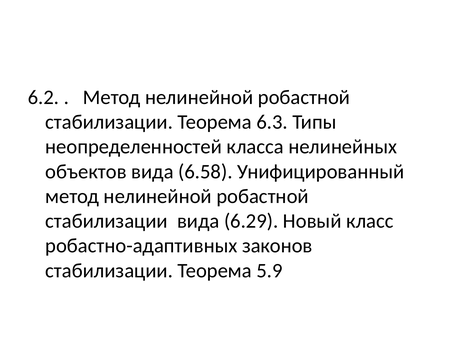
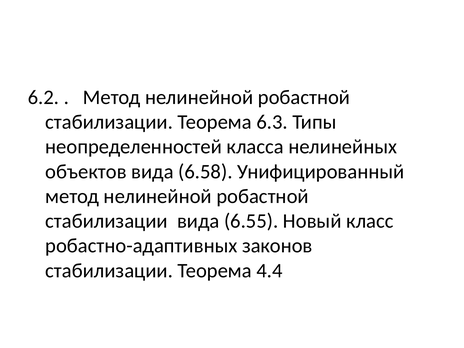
6.29: 6.29 -> 6.55
5.9: 5.9 -> 4.4
